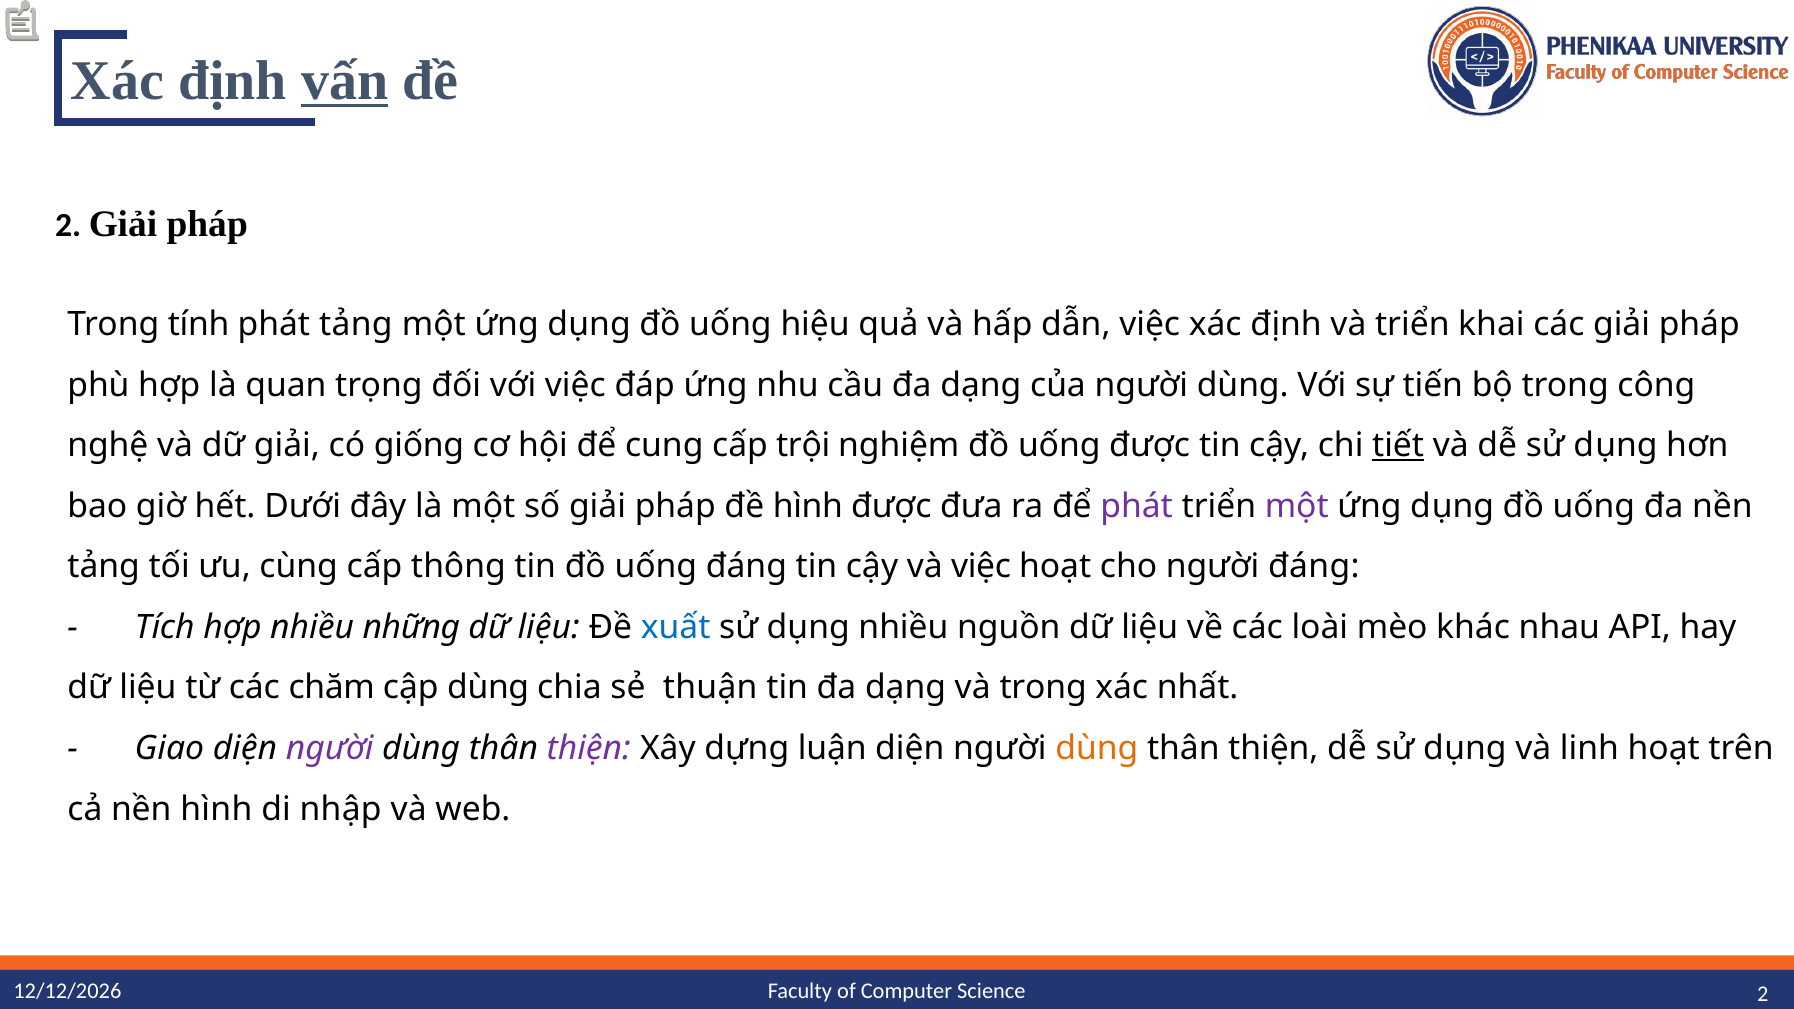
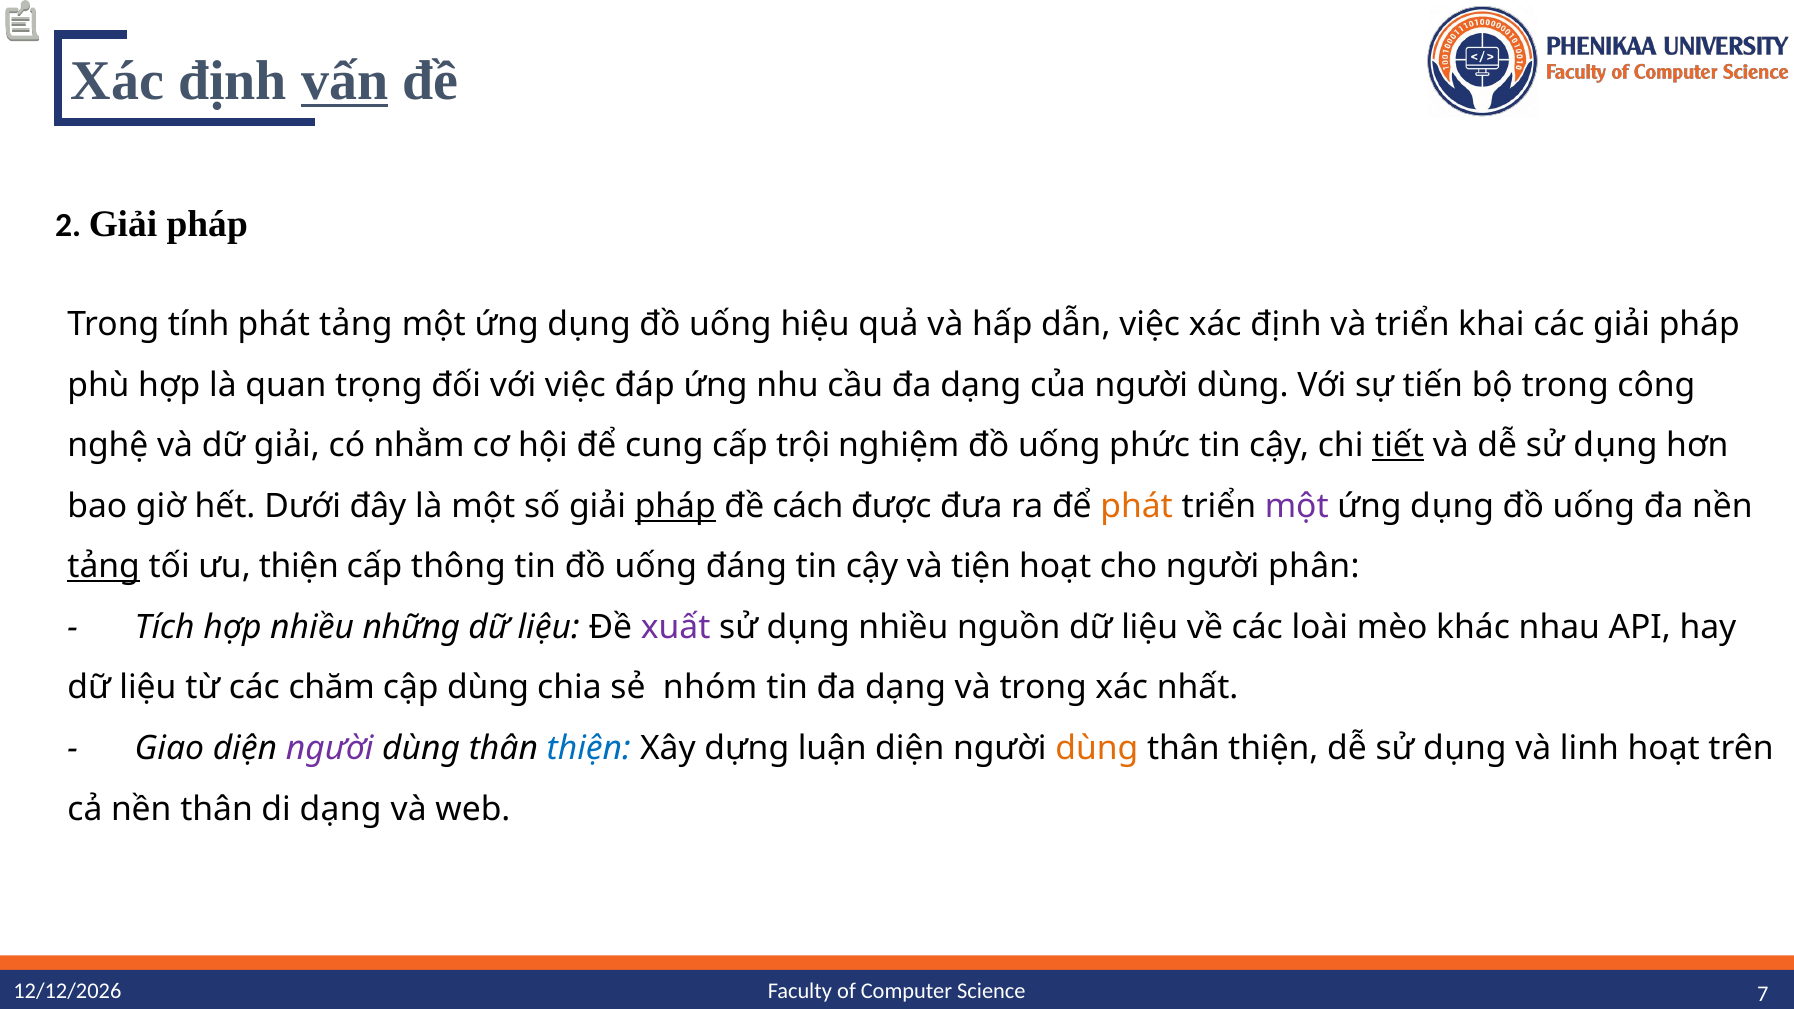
giống: giống -> nhằm
uống được: được -> phức
pháp at (675, 506) underline: none -> present
đề hình: hình -> cách
phát at (1137, 506) colour: purple -> orange
tảng at (104, 567) underline: none -> present
ưu cùng: cùng -> thiện
và việc: việc -> tiện
người đáng: đáng -> phân
xuất colour: blue -> purple
thuận: thuận -> nhóm
thiện at (589, 749) colour: purple -> blue
nền hình: hình -> thân
di nhập: nhập -> dạng
Science 2: 2 -> 7
